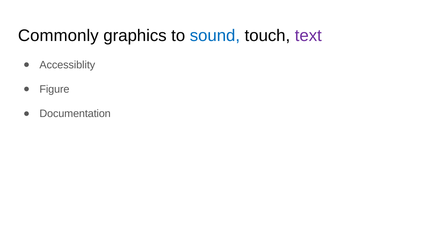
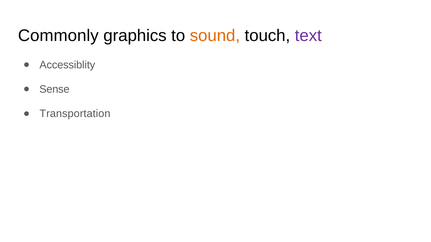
sound colour: blue -> orange
Figure: Figure -> Sense
Documentation: Documentation -> Transportation
